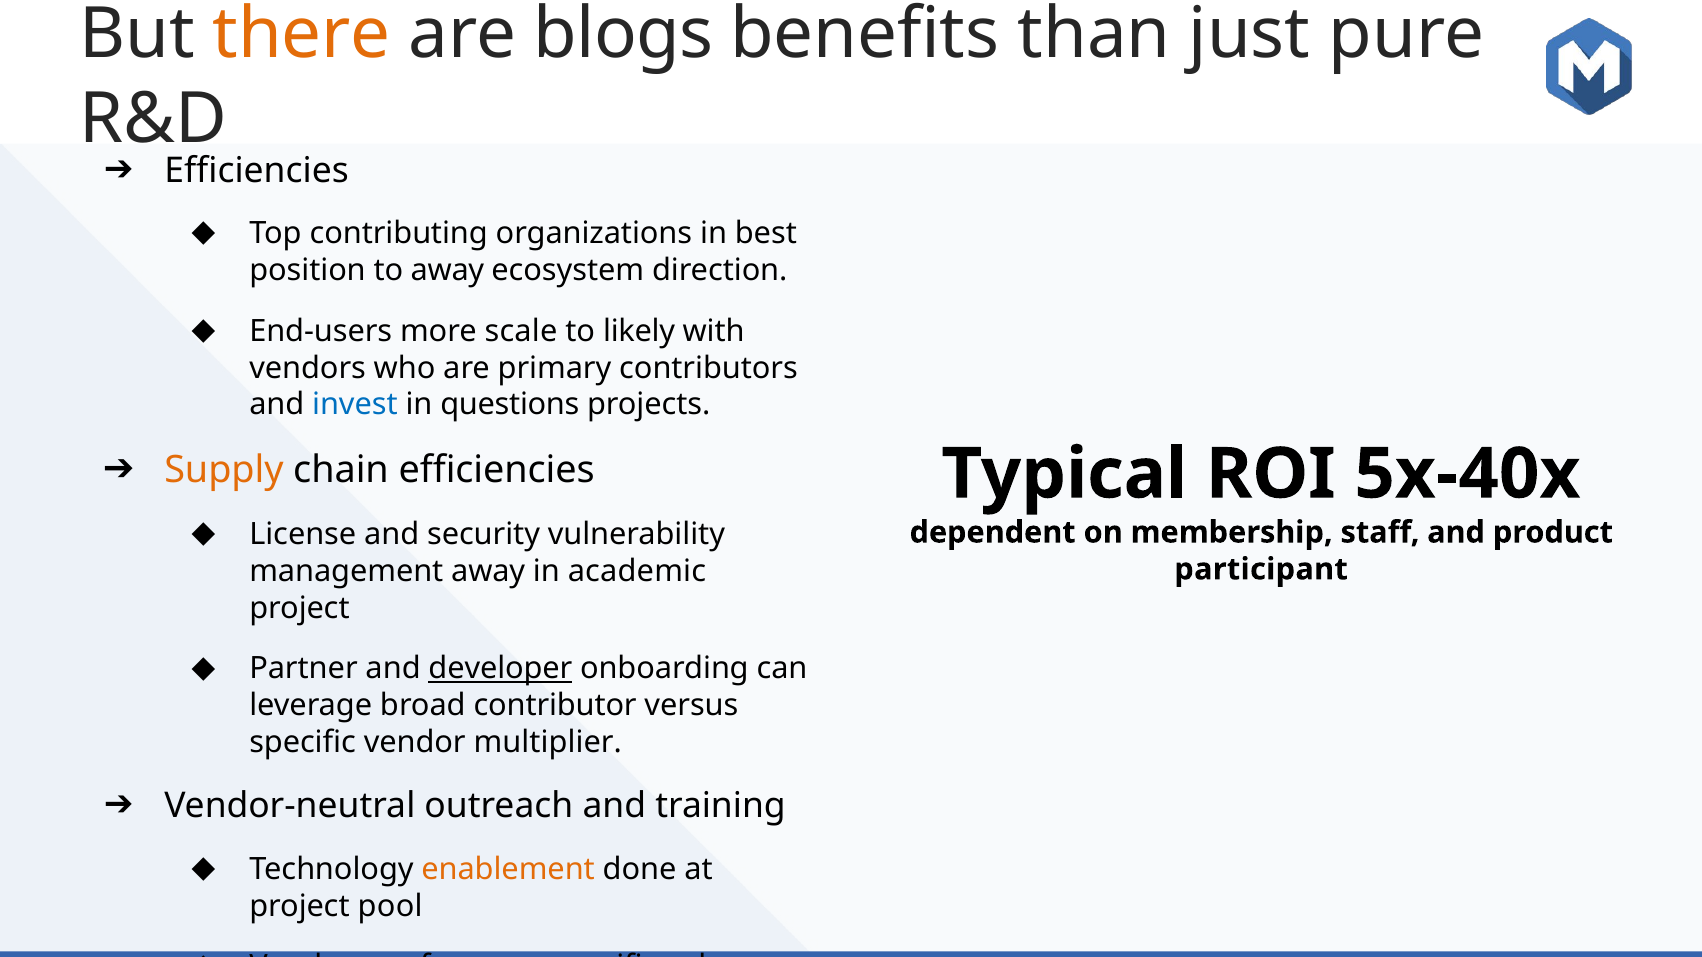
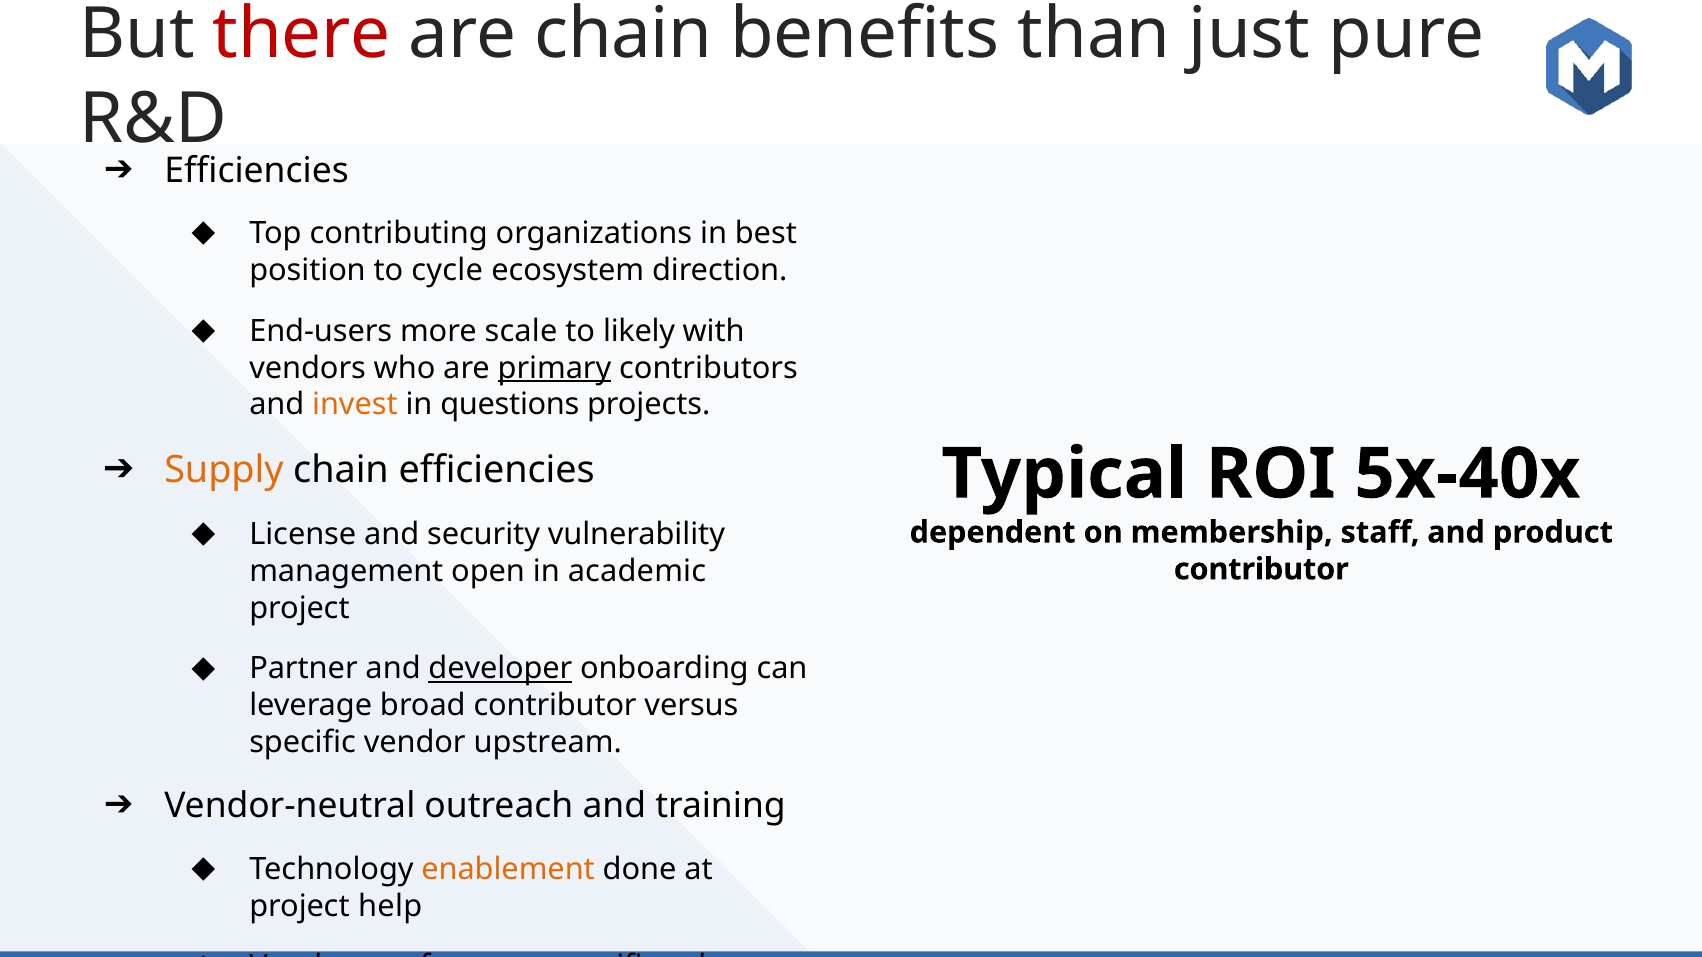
there colour: orange -> red
are blogs: blogs -> chain
to away: away -> cycle
primary underline: none -> present
invest colour: blue -> orange
management away: away -> open
participant at (1261, 570): participant -> contributor
multiplier: multiplier -> upstream
pool: pool -> help
